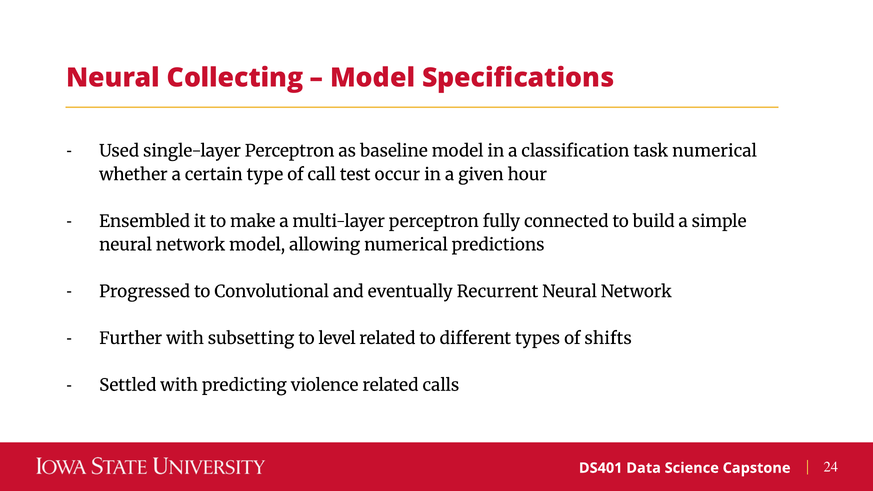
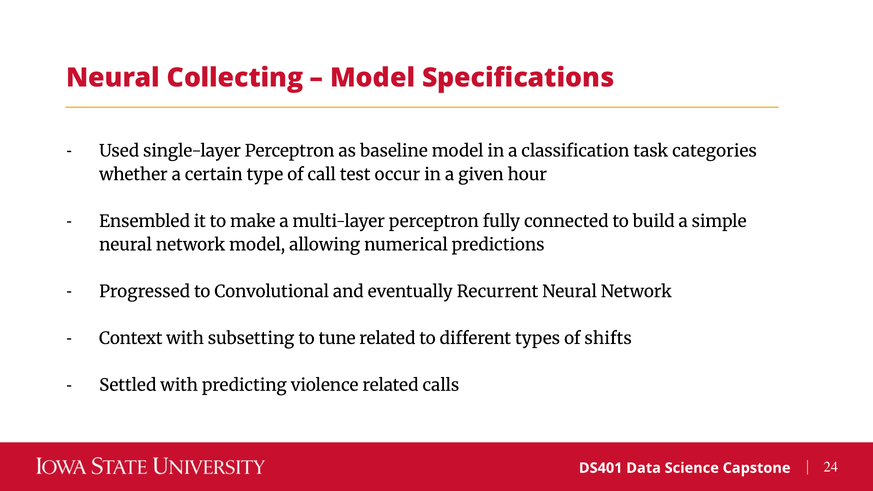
task numerical: numerical -> categories
Further: Further -> Context
level: level -> tune
